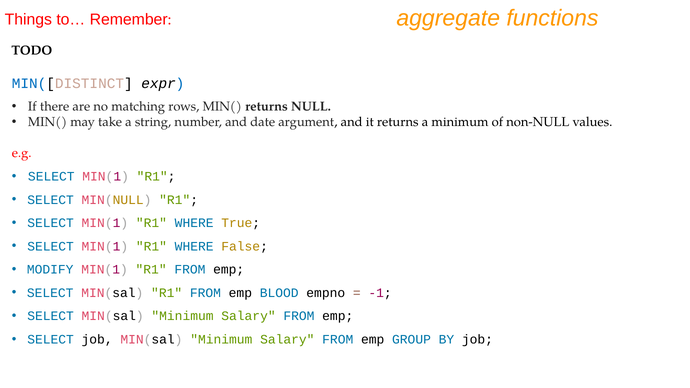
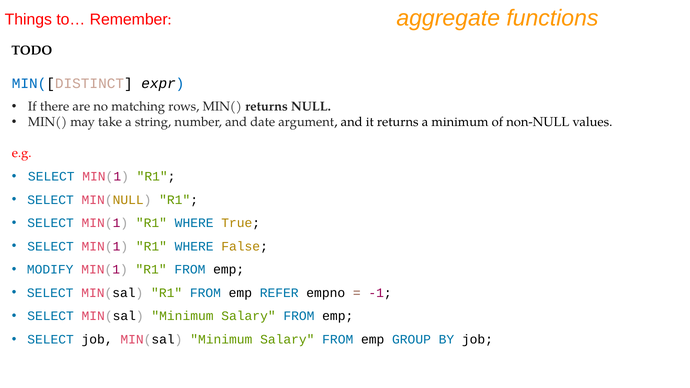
BLOOD: BLOOD -> REFER
